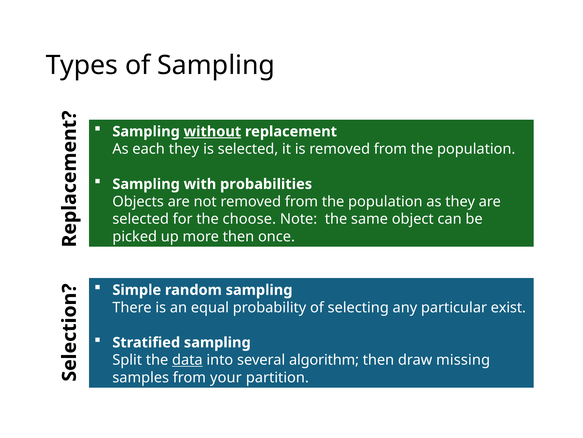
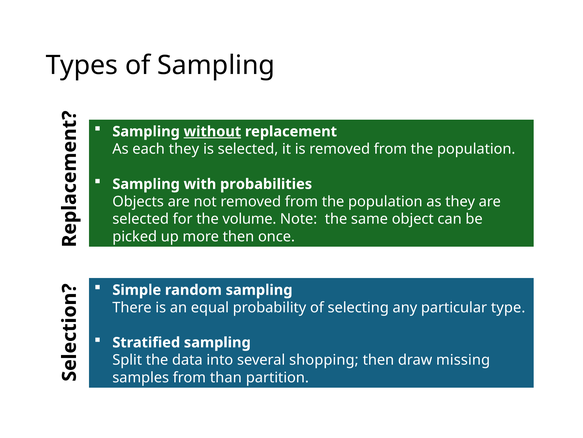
choose: choose -> volume
exist: exist -> type
data underline: present -> none
algorithm: algorithm -> shopping
your: your -> than
